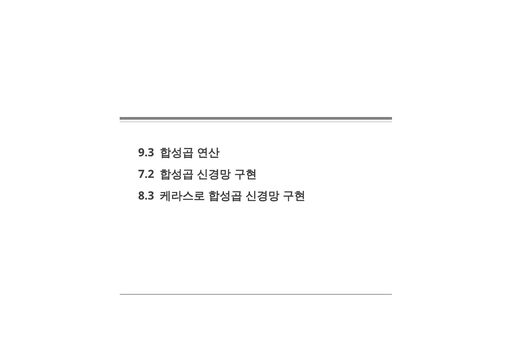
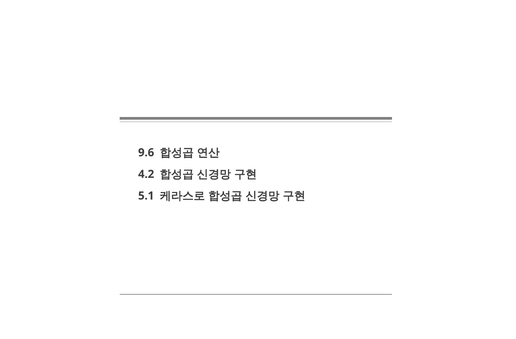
9.3: 9.3 -> 9.6
7.2: 7.2 -> 4.2
8.3: 8.3 -> 5.1
